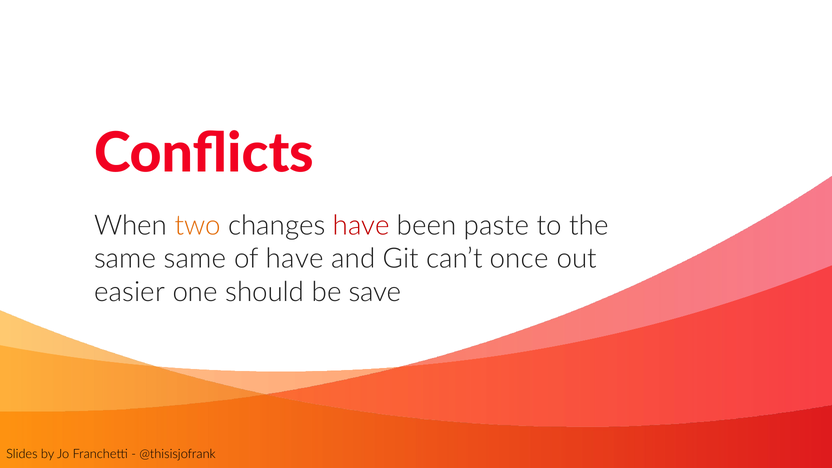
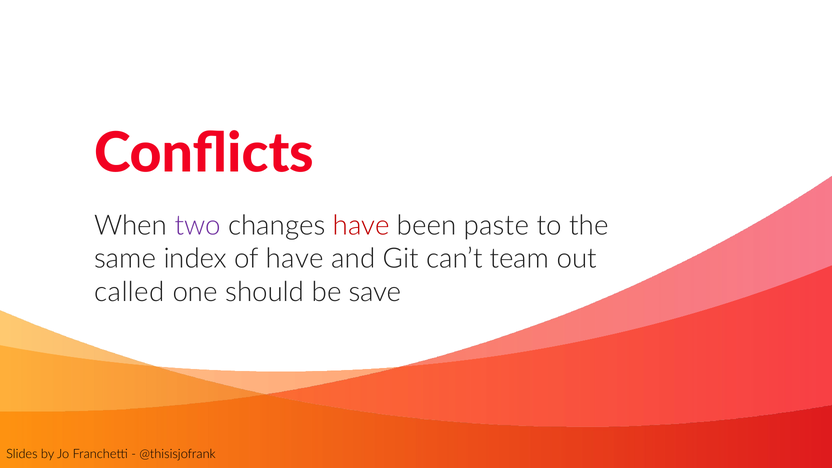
two colour: orange -> purple
same same: same -> index
once: once -> team
easier: easier -> called
